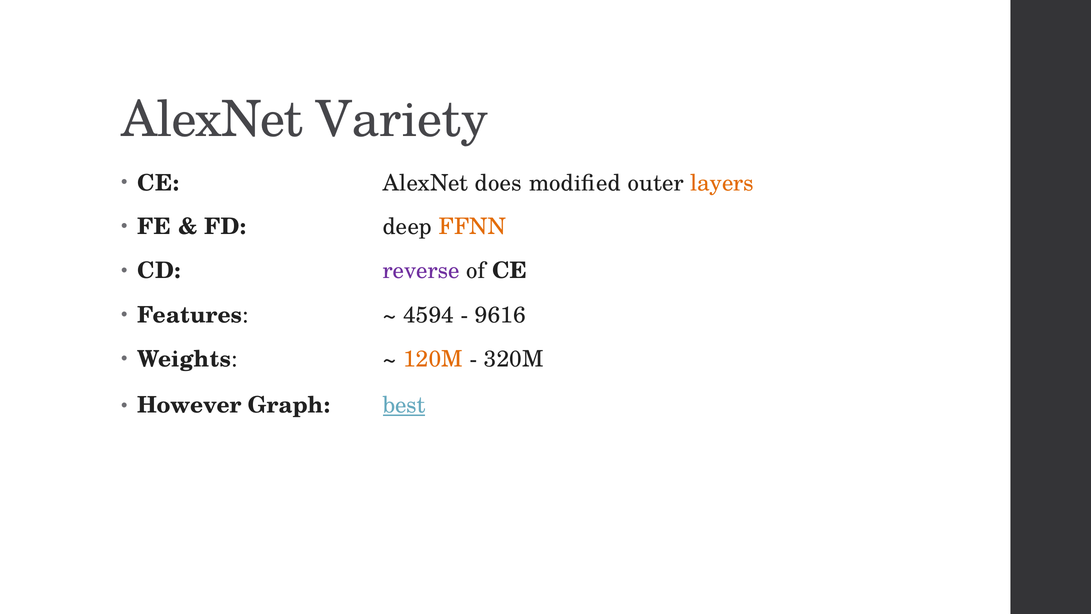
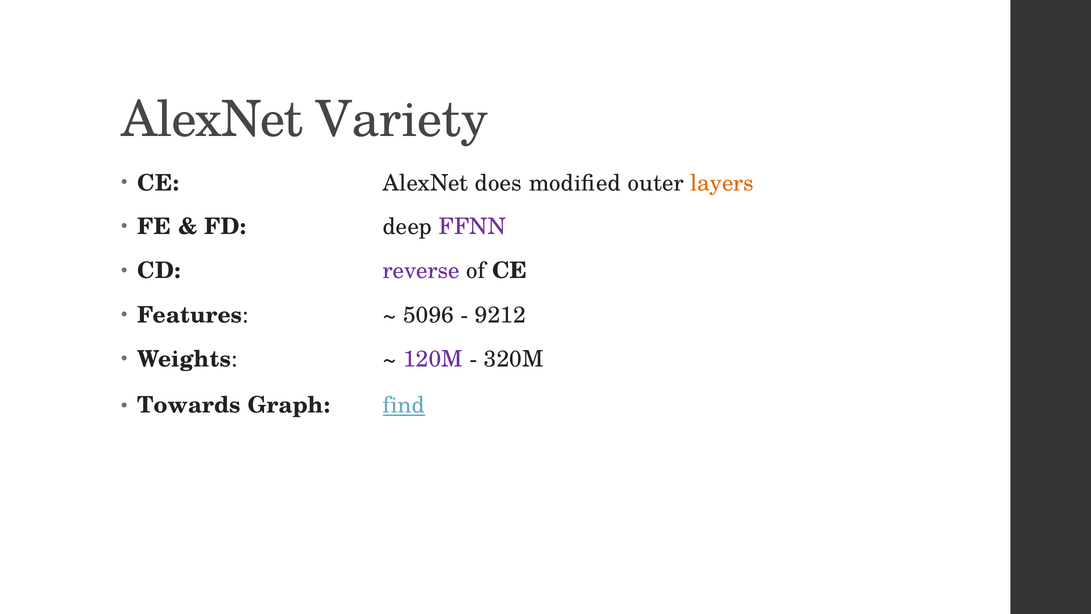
FFNN colour: orange -> purple
4594: 4594 -> 5096
9616: 9616 -> 9212
120M colour: orange -> purple
However: However -> Towards
best: best -> find
